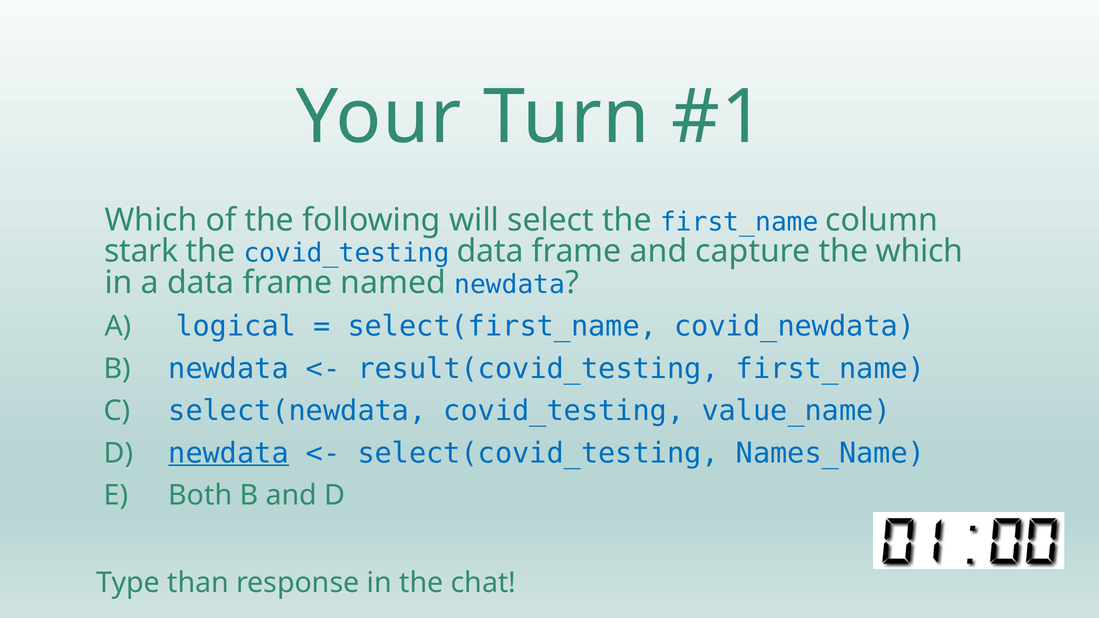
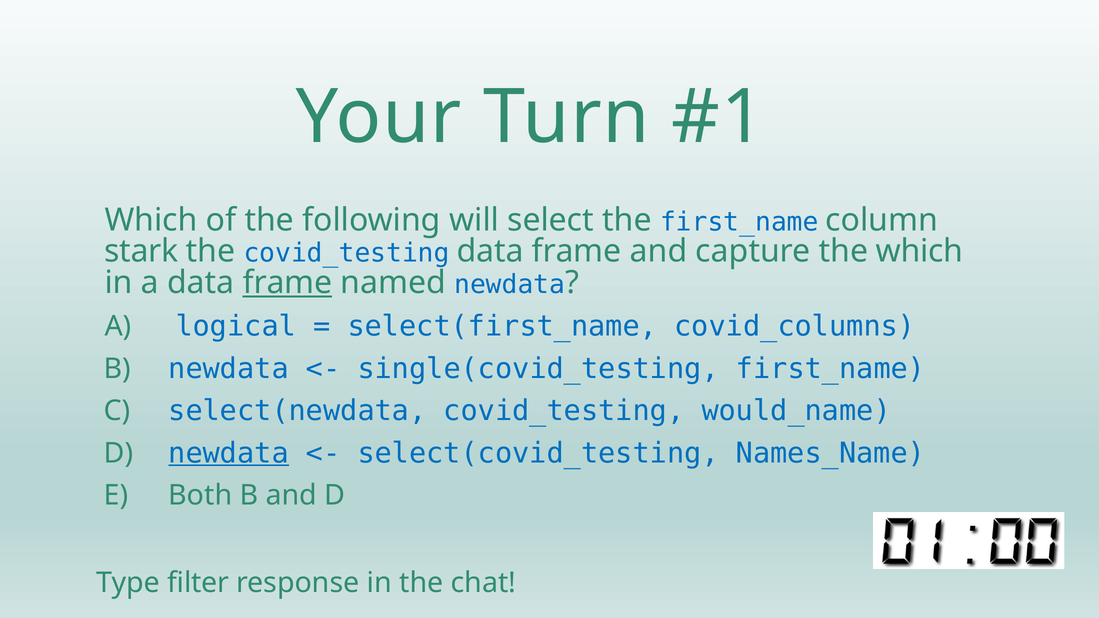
frame at (288, 283) underline: none -> present
covid_newdata: covid_newdata -> covid_columns
result(covid_testing: result(covid_testing -> single(covid_testing
value_name: value_name -> would_name
than: than -> filter
